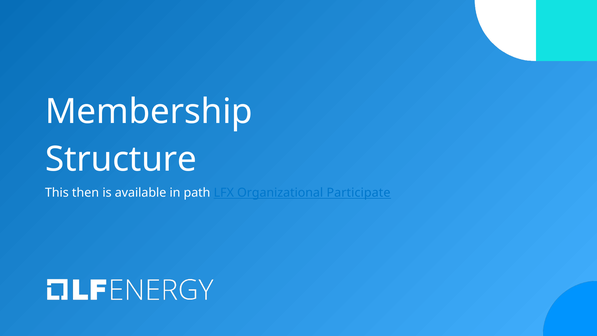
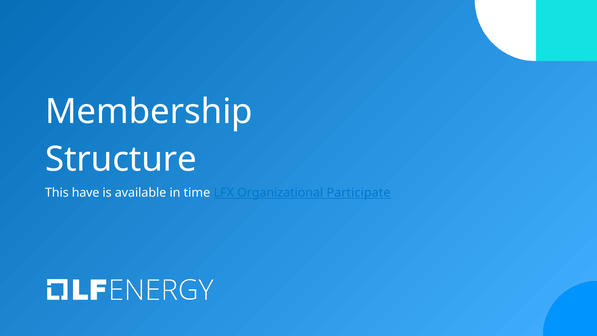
then: then -> have
path: path -> time
